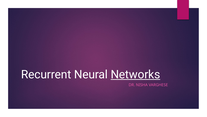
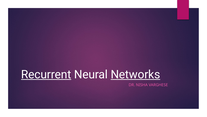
Recurrent underline: none -> present
